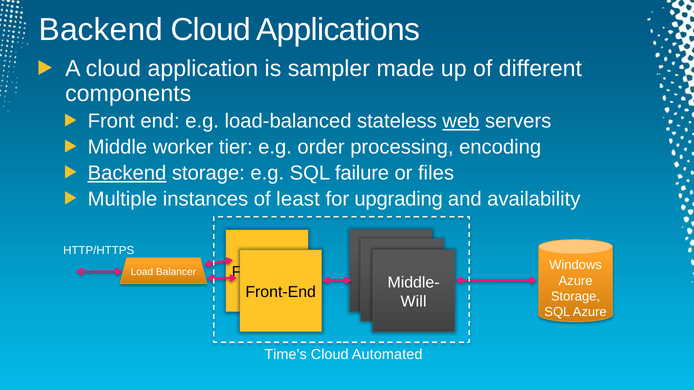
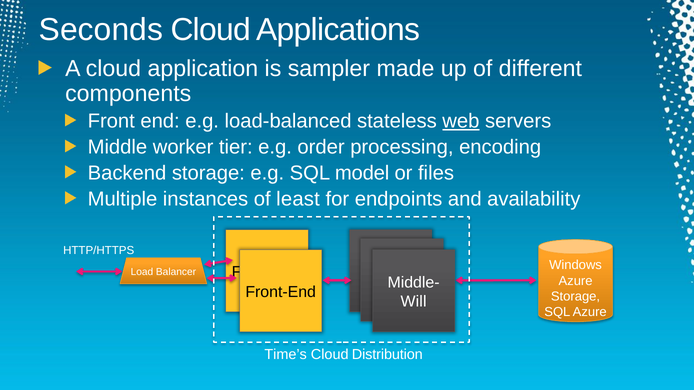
Backend at (101, 30): Backend -> Seconds
Backend at (127, 173) underline: present -> none
failure: failure -> model
upgrading: upgrading -> endpoints
Automated: Automated -> Distribution
